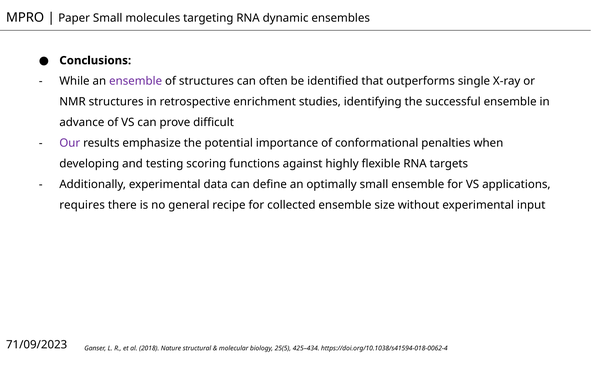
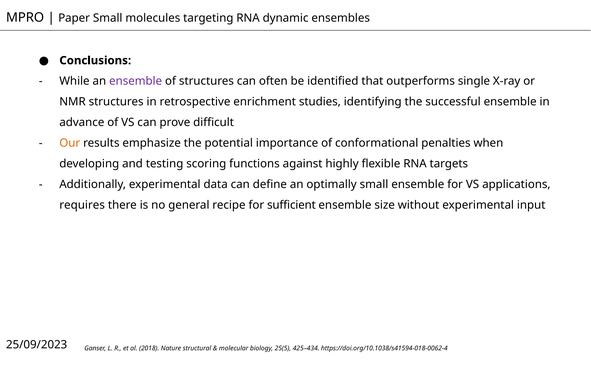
Our colour: purple -> orange
collected: collected -> sufficient
71/09/2023: 71/09/2023 -> 25/09/2023
